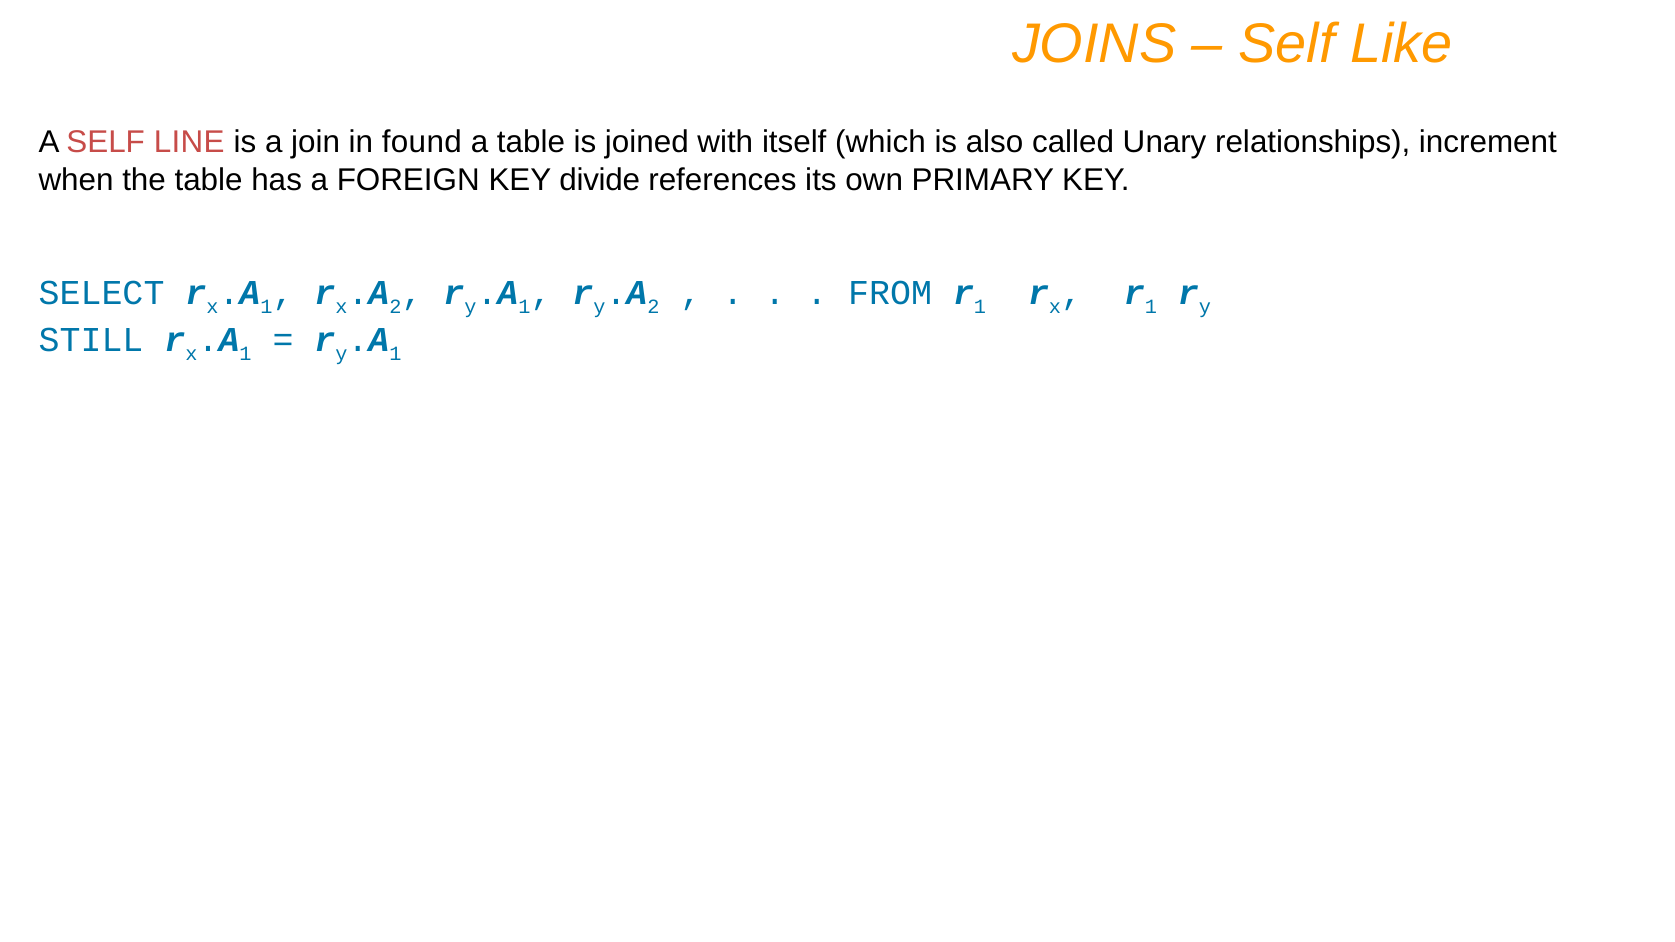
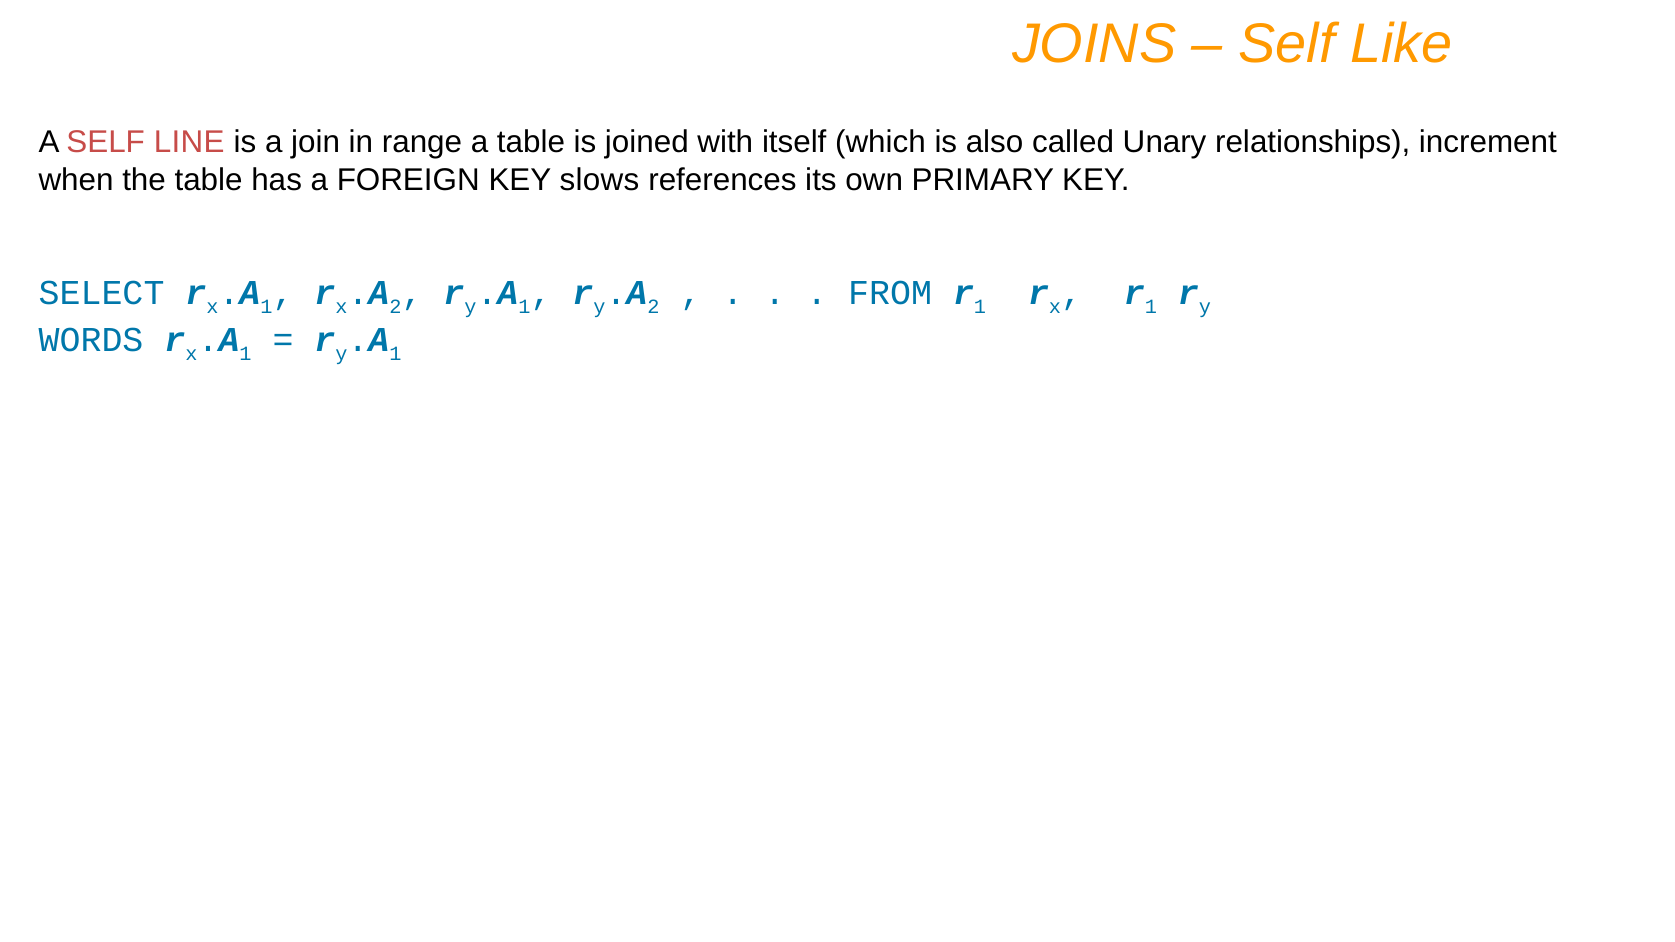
found: found -> range
divide: divide -> slows
STILL: STILL -> WORDS
